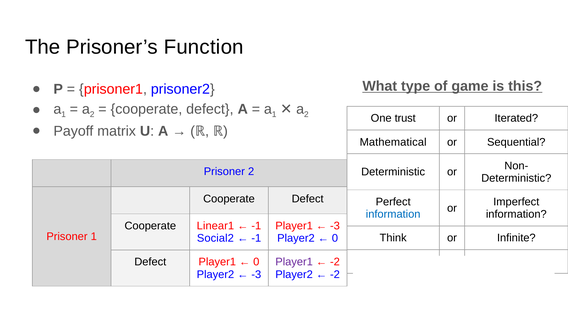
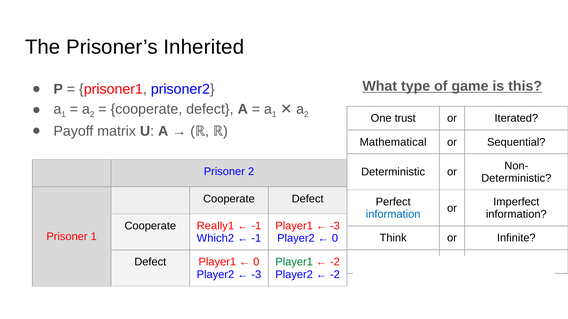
Function: Function -> Inherited
Linear1: Linear1 -> Really1
Social2: Social2 -> Which2
Player1 at (294, 262) colour: purple -> green
